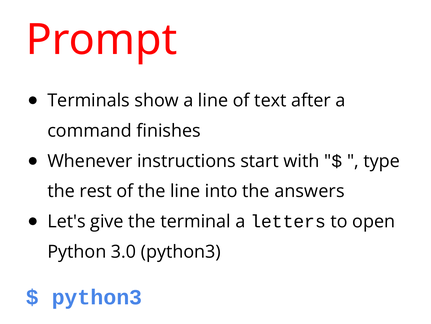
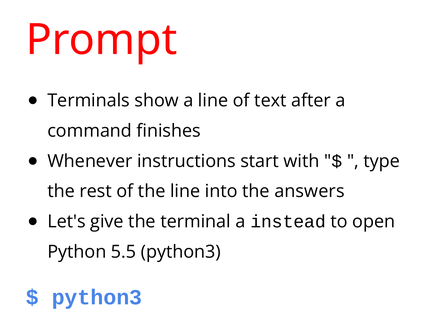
letters: letters -> instead
3.0: 3.0 -> 5.5
